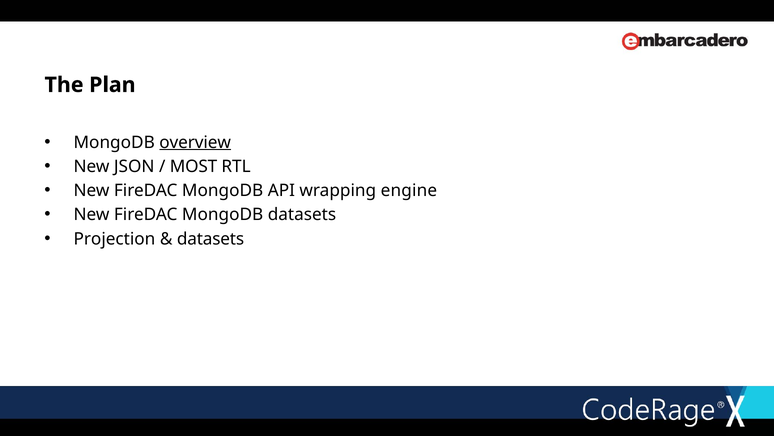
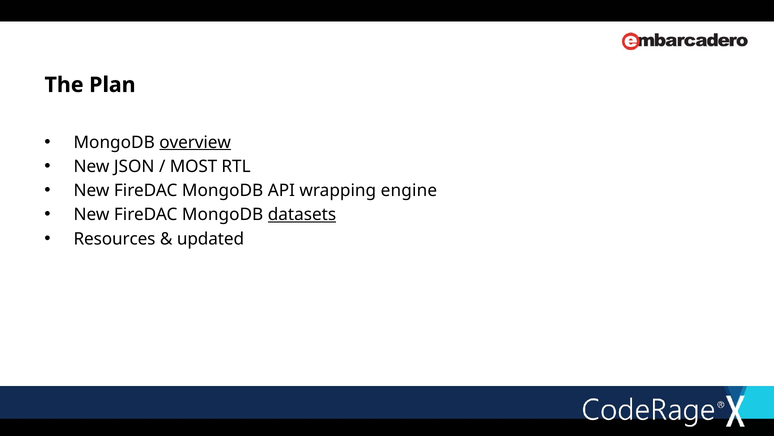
datasets at (302, 214) underline: none -> present
Projection: Projection -> Resources
datasets at (211, 238): datasets -> updated
